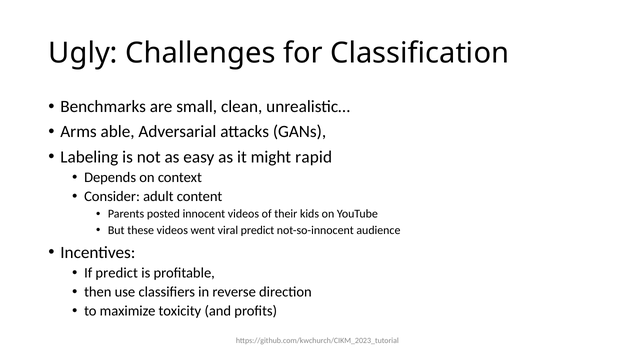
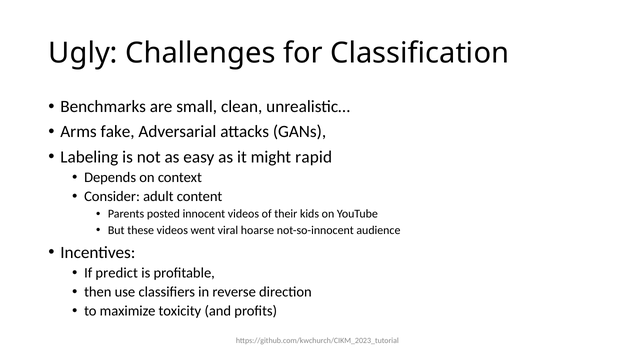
able: able -> fake
viral predict: predict -> hoarse
